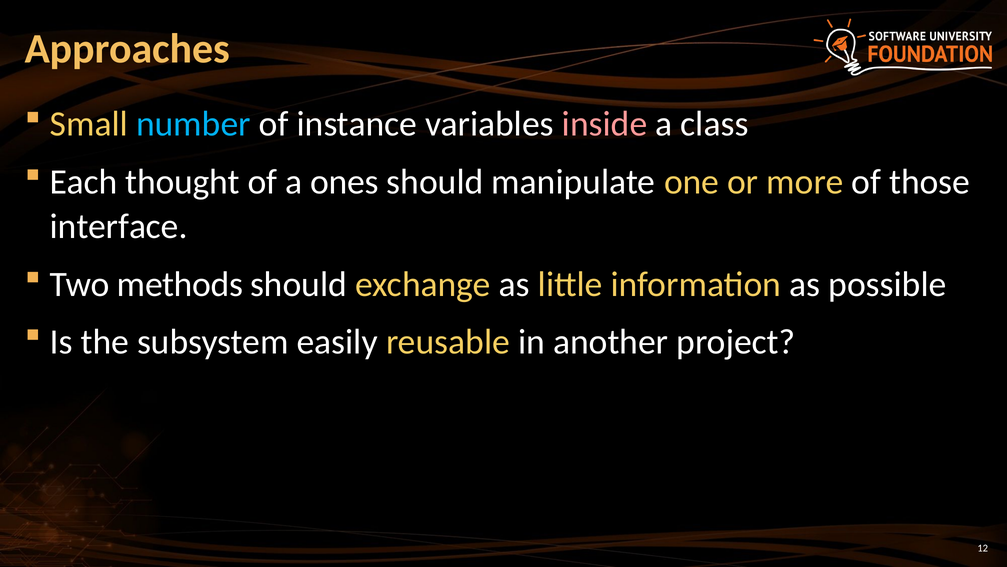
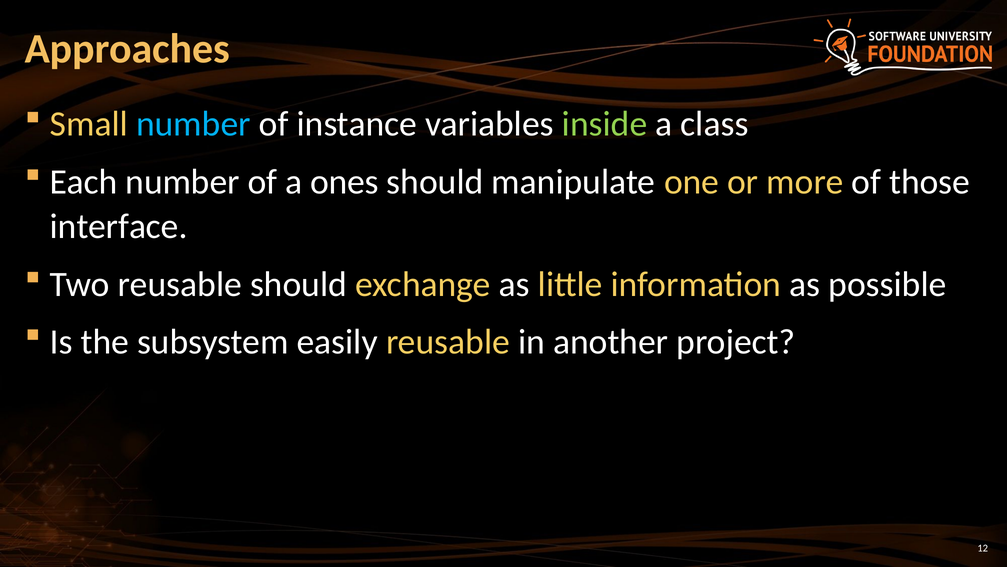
inside colour: pink -> light green
Each thought: thought -> number
Two methods: methods -> reusable
